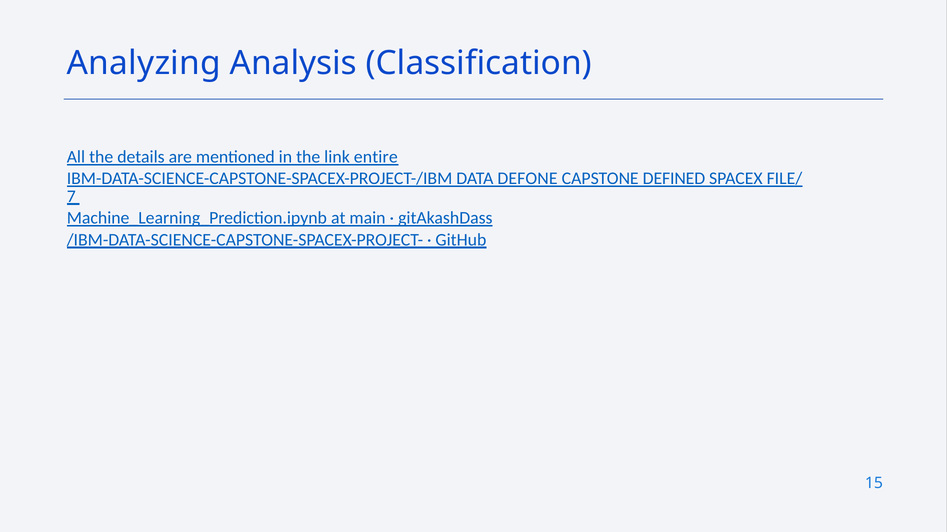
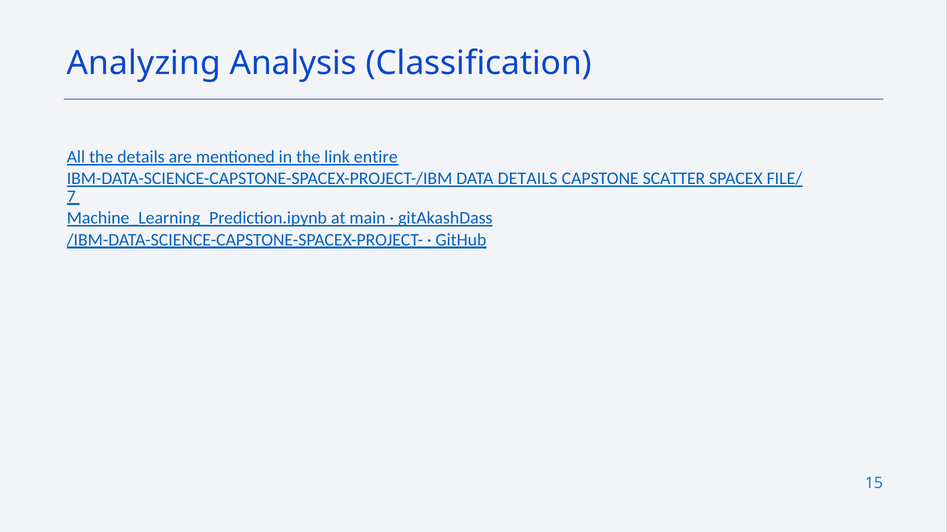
DATA DEFONE: DEFONE -> DETAILS
DEFINED: DEFINED -> SCATTER
